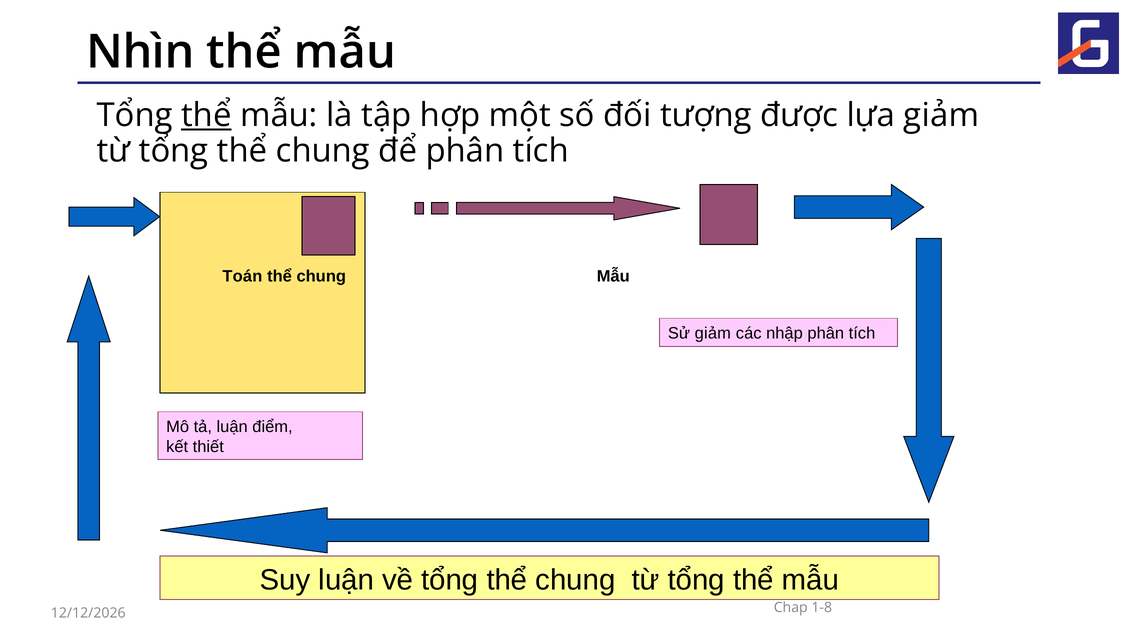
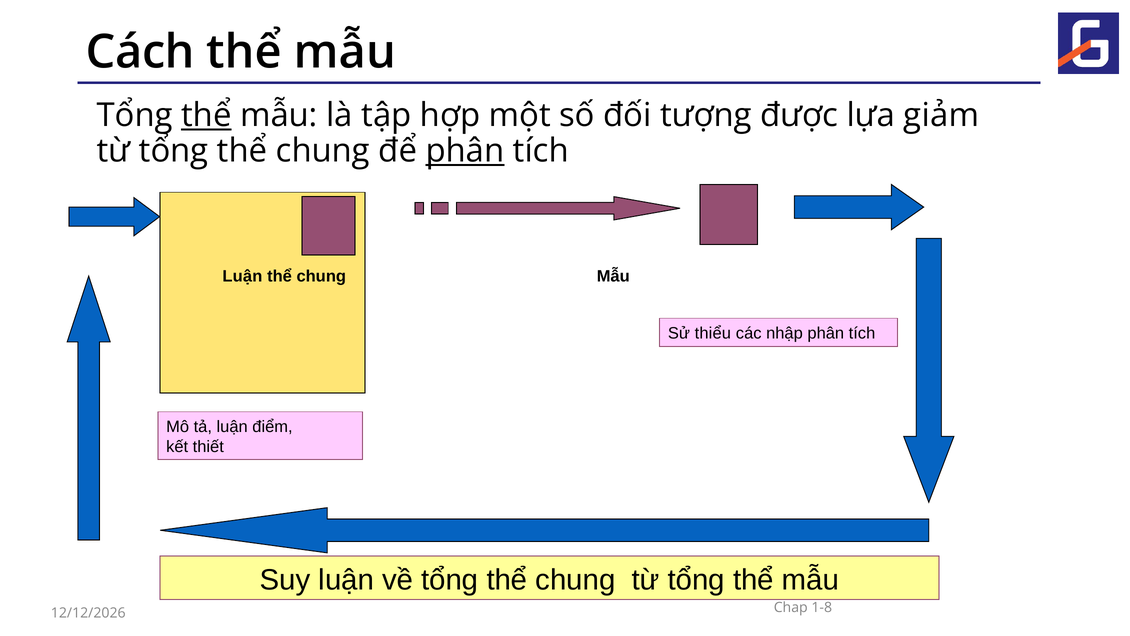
Nhìn: Nhìn -> Cách
phân at (465, 151) underline: none -> present
Toán at (242, 276): Toán -> Luận
Sử giảm: giảm -> thiểu
